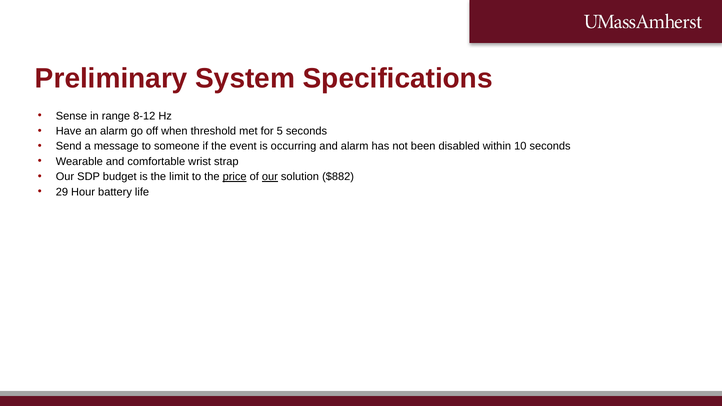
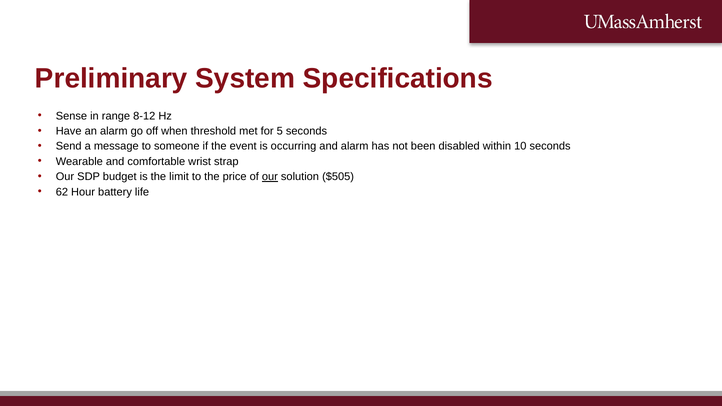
price underline: present -> none
$882: $882 -> $505
29: 29 -> 62
